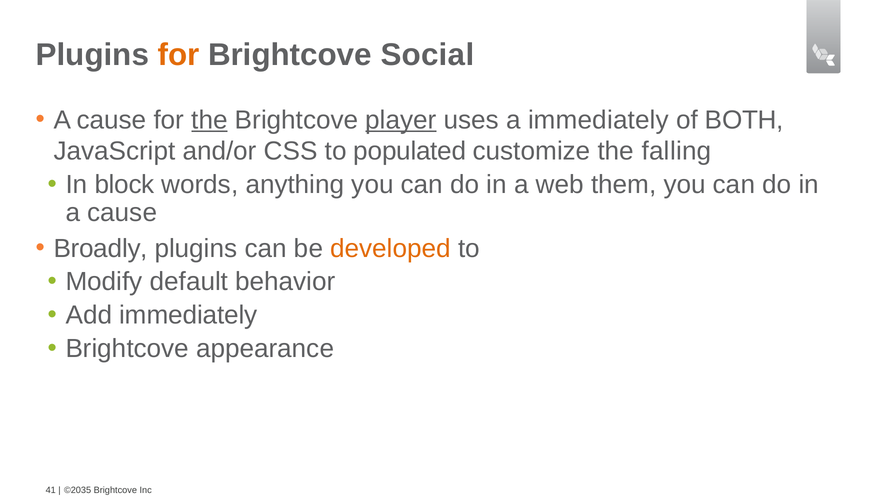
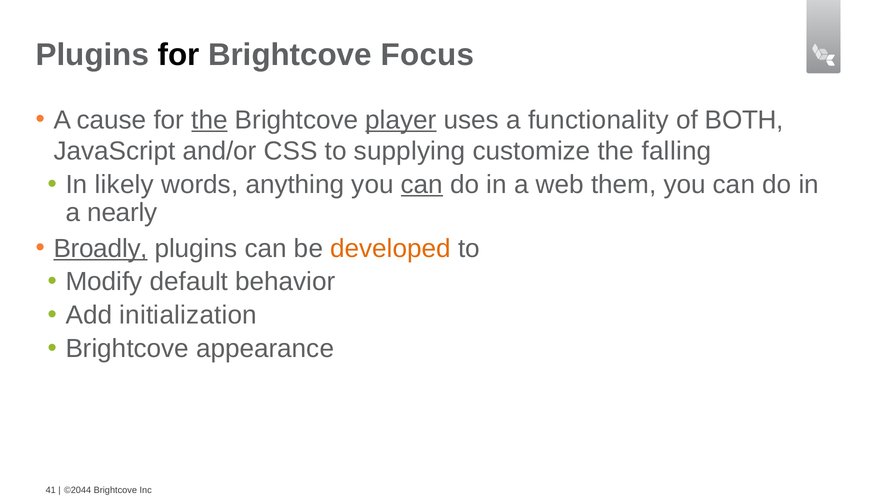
for at (179, 55) colour: orange -> black
Social: Social -> Focus
a immediately: immediately -> functionality
populated: populated -> supplying
block: block -> likely
can at (422, 184) underline: none -> present
cause at (122, 213): cause -> nearly
Broadly underline: none -> present
Add immediately: immediately -> initialization
©2035: ©2035 -> ©2044
